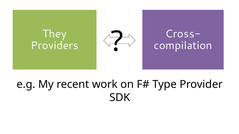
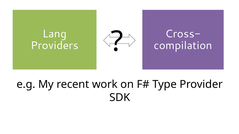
They: They -> Lang
